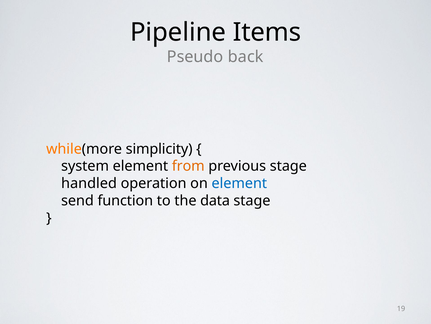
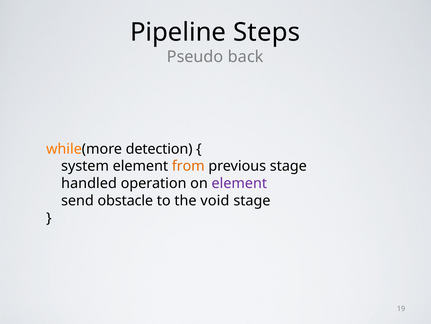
Items: Items -> Steps
simplicity: simplicity -> detection
element at (239, 183) colour: blue -> purple
function: function -> obstacle
data: data -> void
